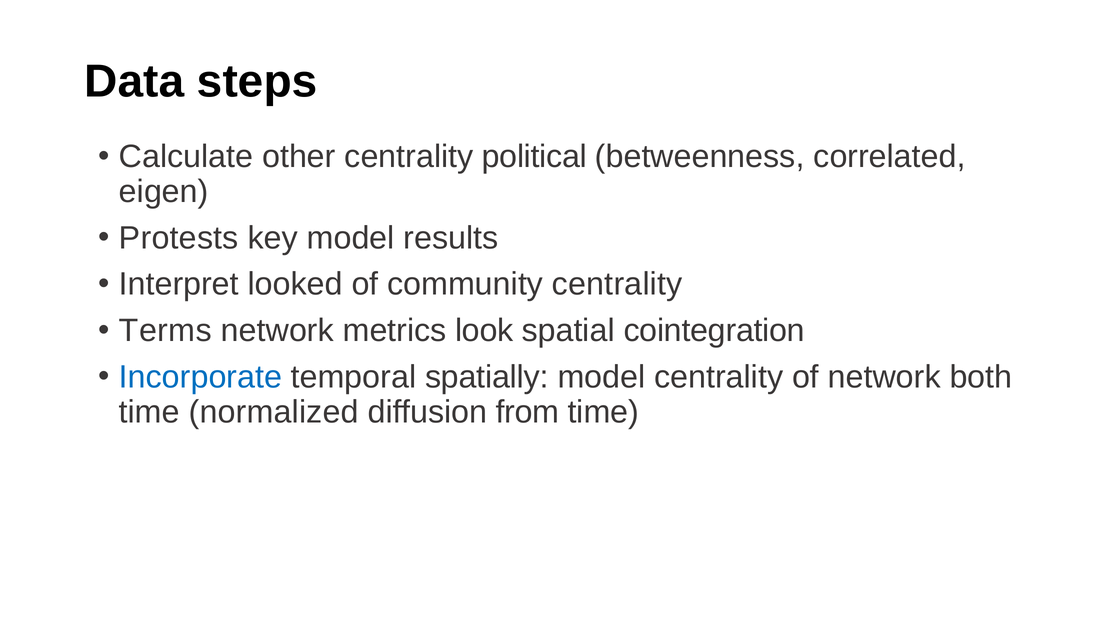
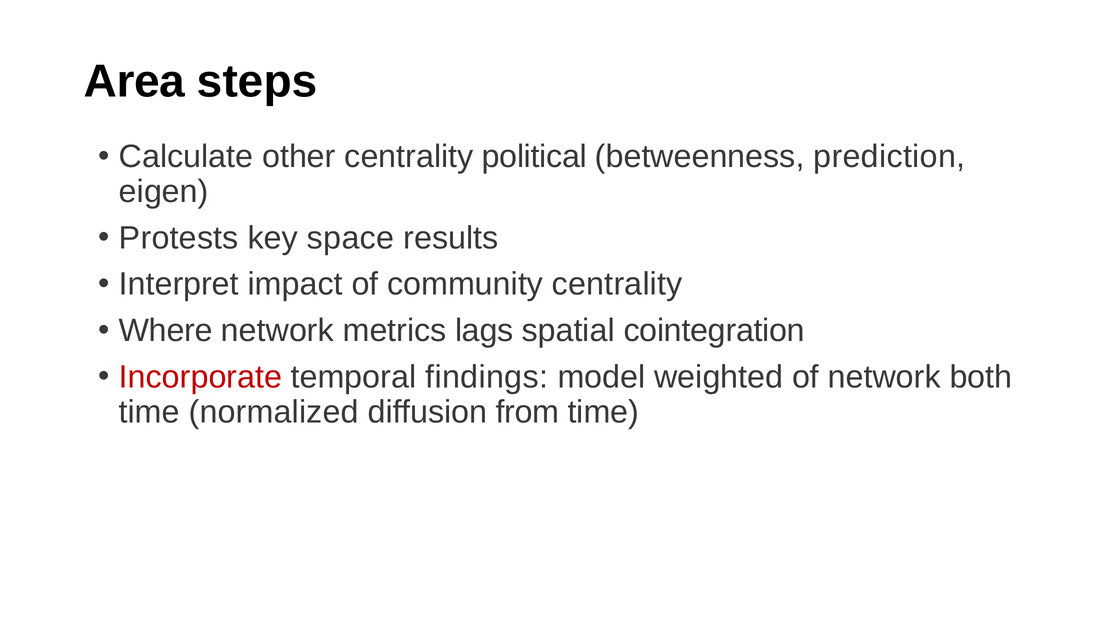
Data: Data -> Area
correlated: correlated -> prediction
key model: model -> space
looked: looked -> impact
Terms: Terms -> Where
look: look -> lags
Incorporate colour: blue -> red
spatially: spatially -> findings
model centrality: centrality -> weighted
